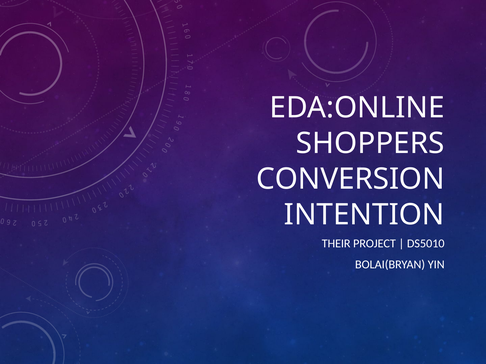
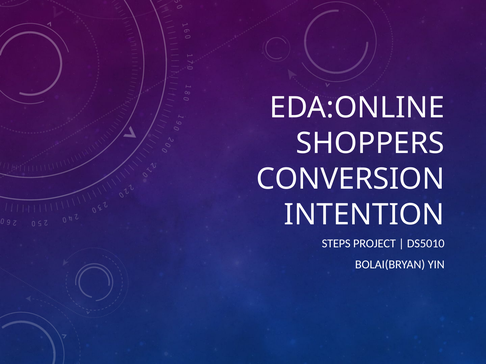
THEIR: THEIR -> STEPS
